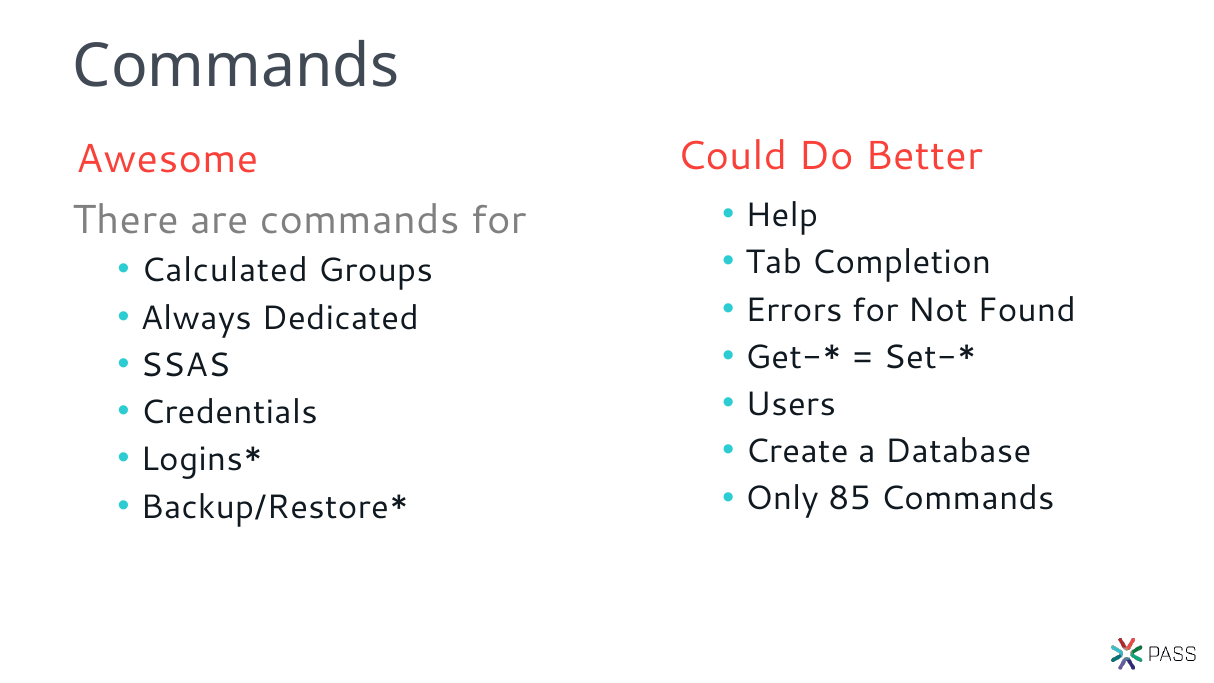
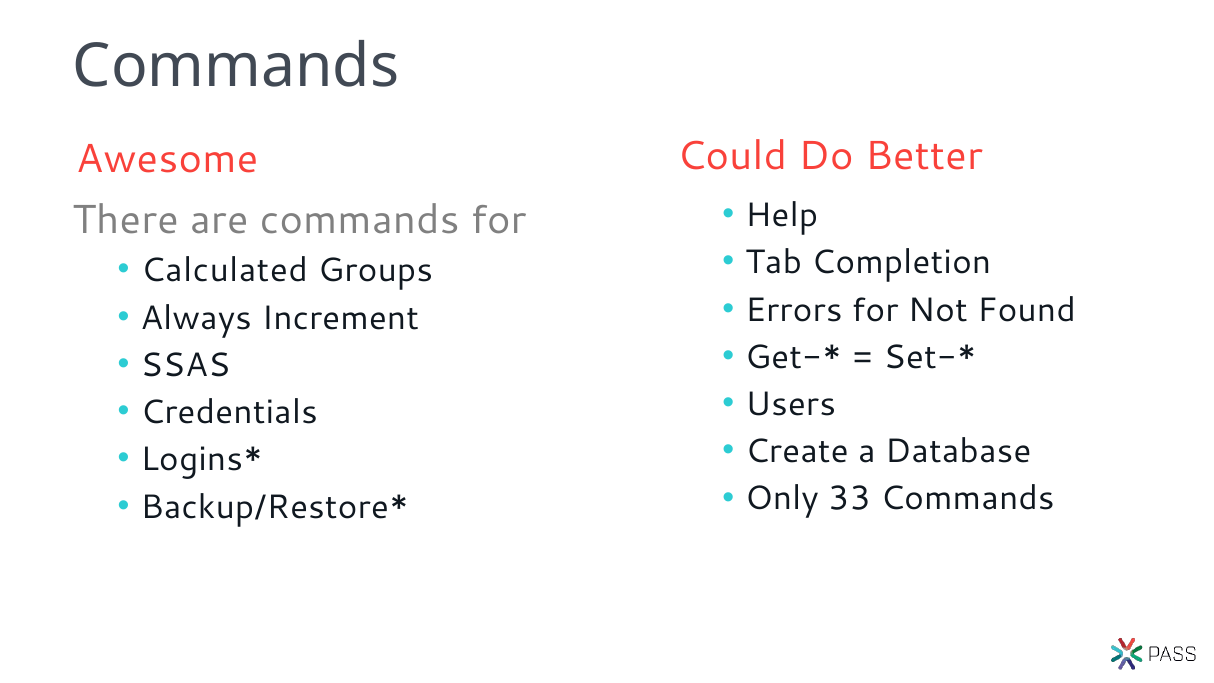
Dedicated: Dedicated -> Increment
85: 85 -> 33
